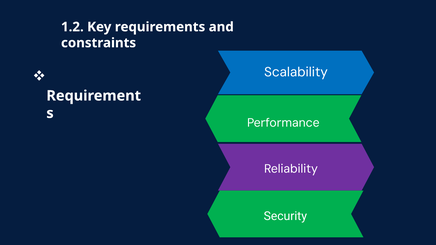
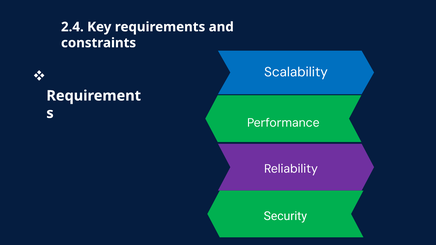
1.2: 1.2 -> 2.4
